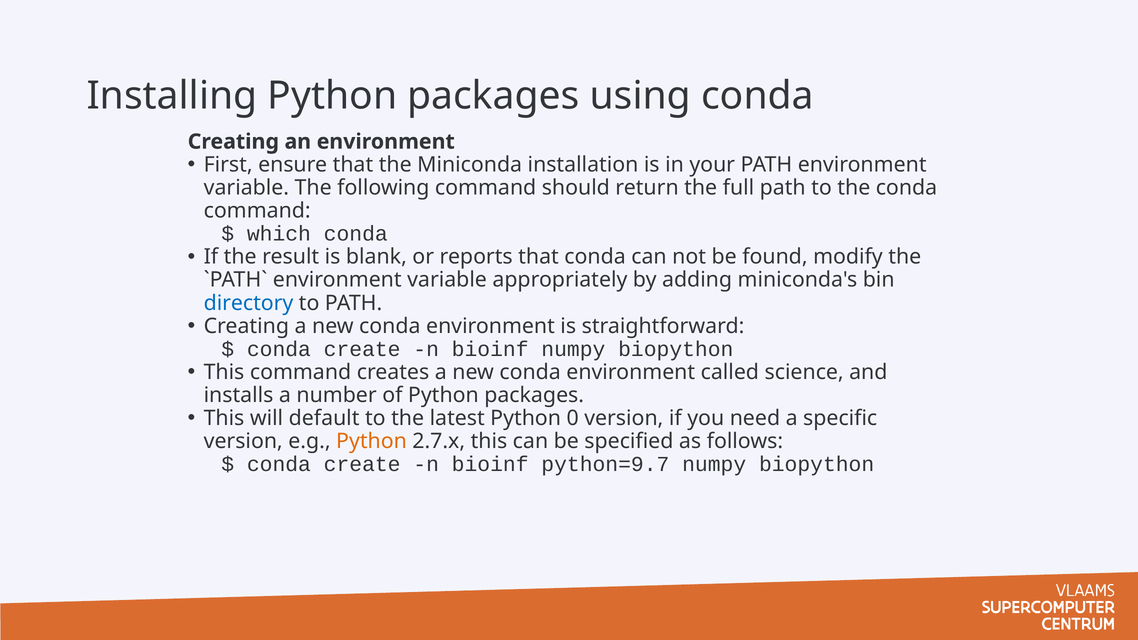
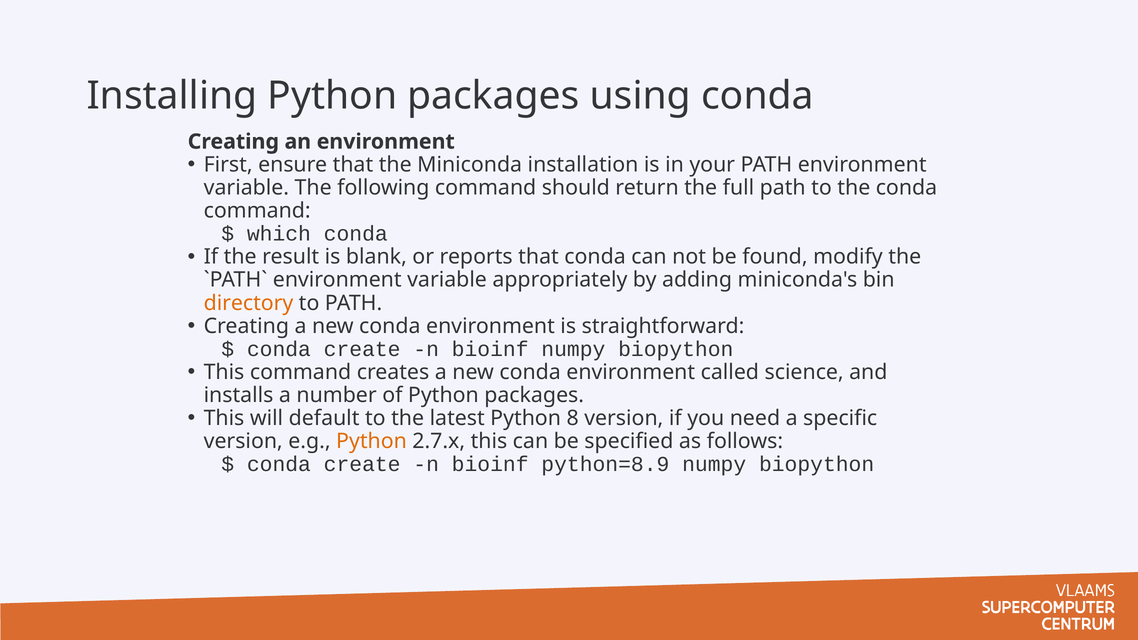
directory colour: blue -> orange
0: 0 -> 8
python=9.7: python=9.7 -> python=8.9
